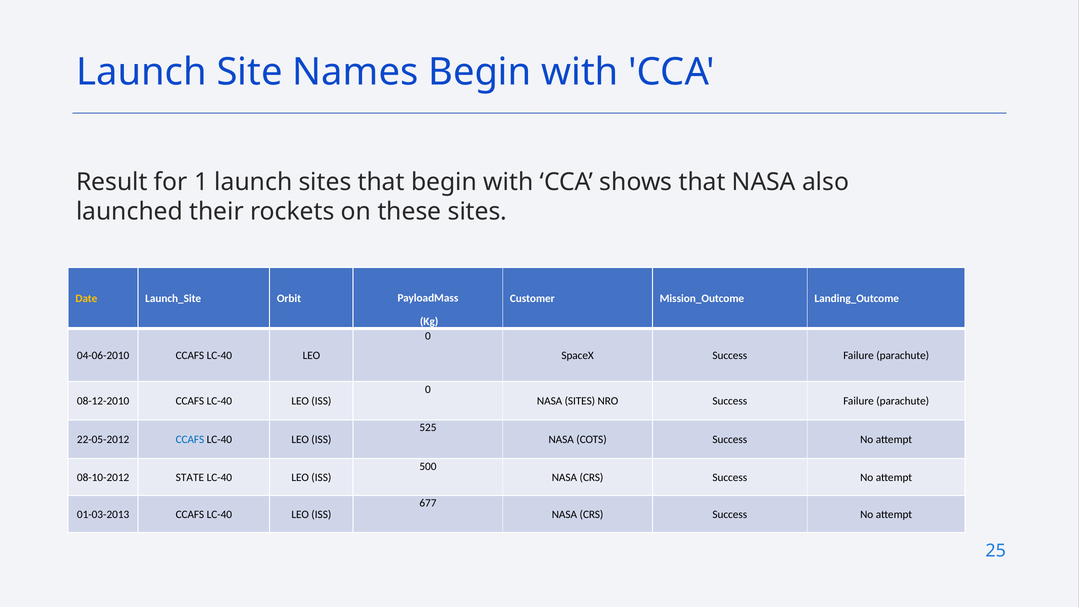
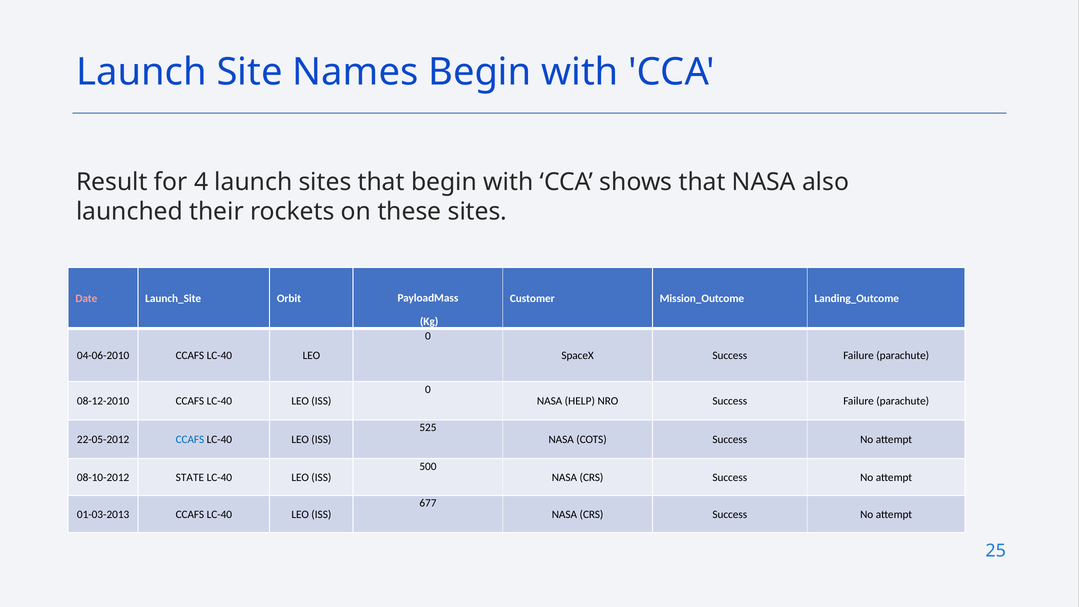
1: 1 -> 4
Date colour: yellow -> pink
NASA SITES: SITES -> HELP
